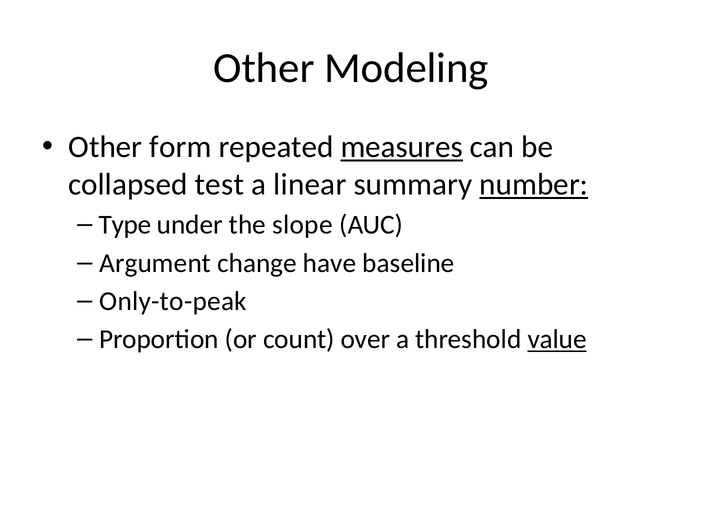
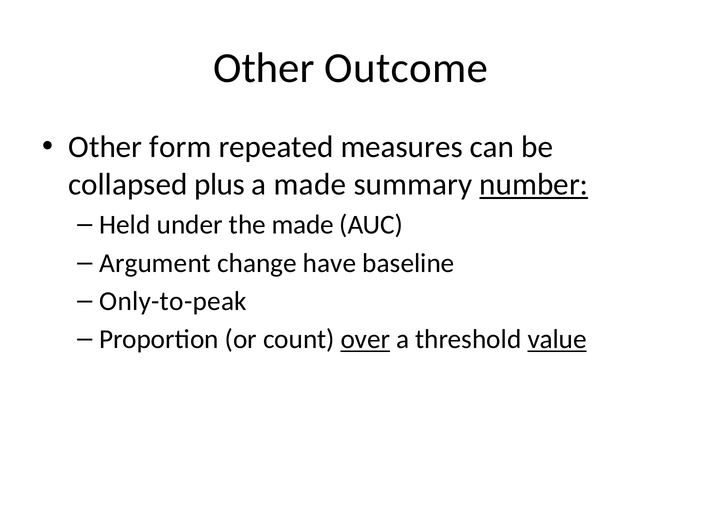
Modeling: Modeling -> Outcome
measures underline: present -> none
test: test -> plus
a linear: linear -> made
Type: Type -> Held
the slope: slope -> made
over underline: none -> present
